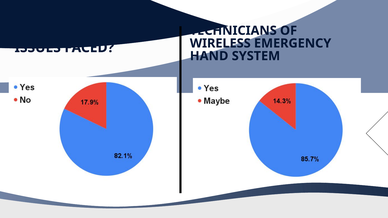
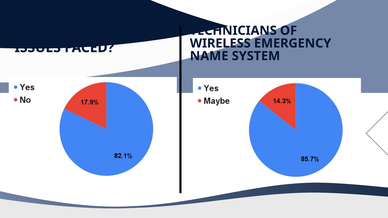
HAND: HAND -> NAME
